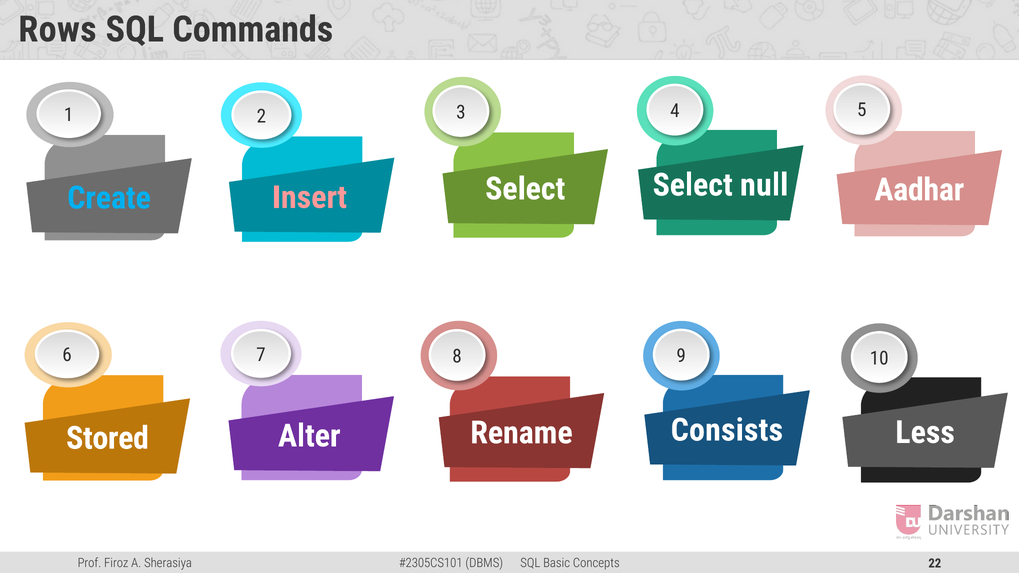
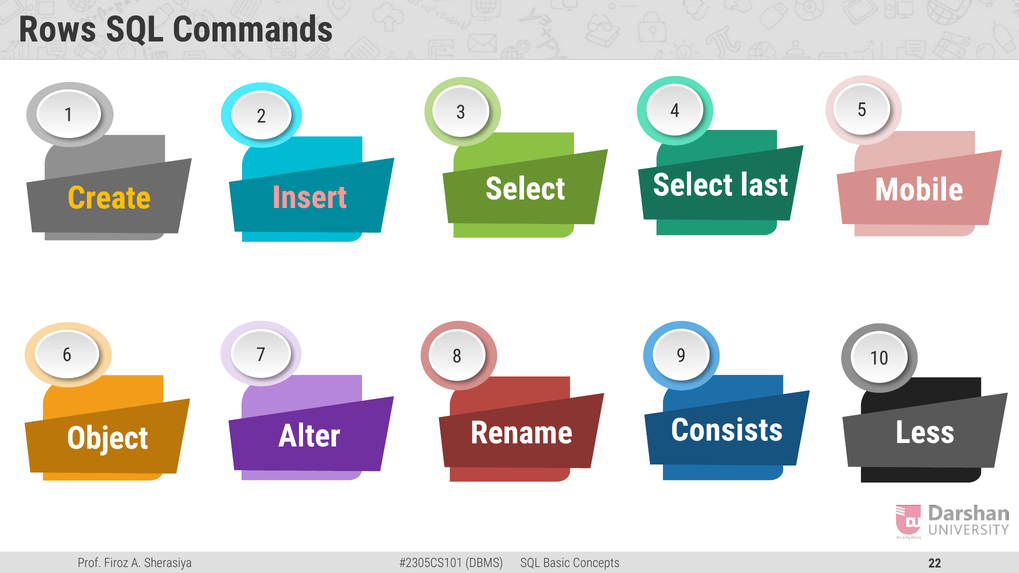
null: null -> last
Aadhar: Aadhar -> Mobile
Create colour: light blue -> yellow
Stored: Stored -> Object
